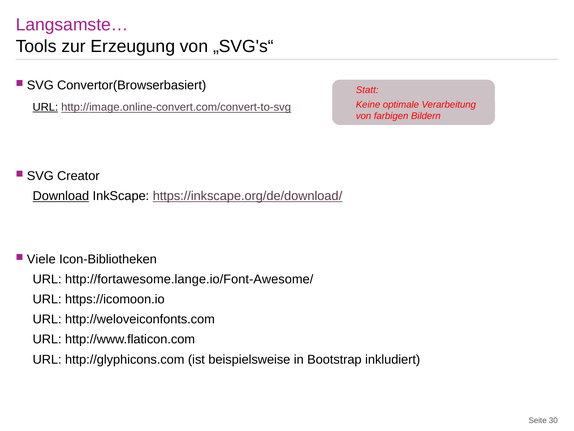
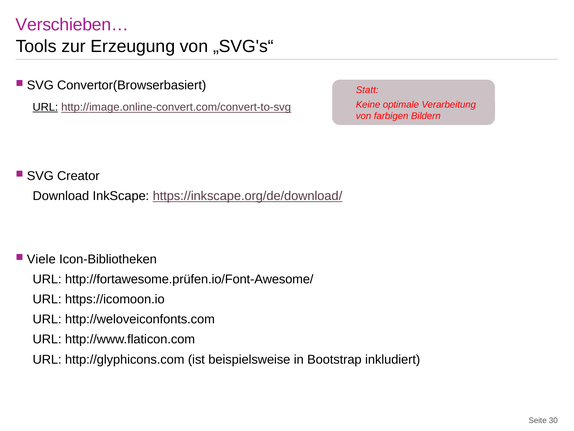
Langsamste…: Langsamste… -> Verschieben…
Download underline: present -> none
http://fortawesome.lange.io/Font-Awesome/: http://fortawesome.lange.io/Font-Awesome/ -> http://fortawesome.prüfen.io/Font-Awesome/
